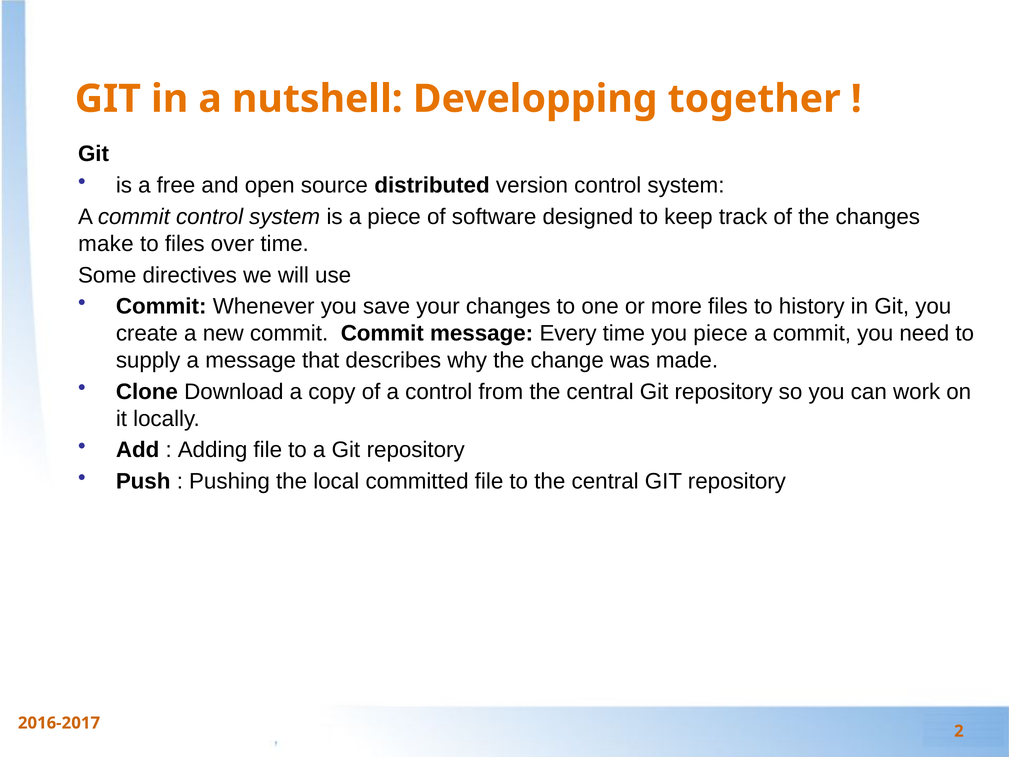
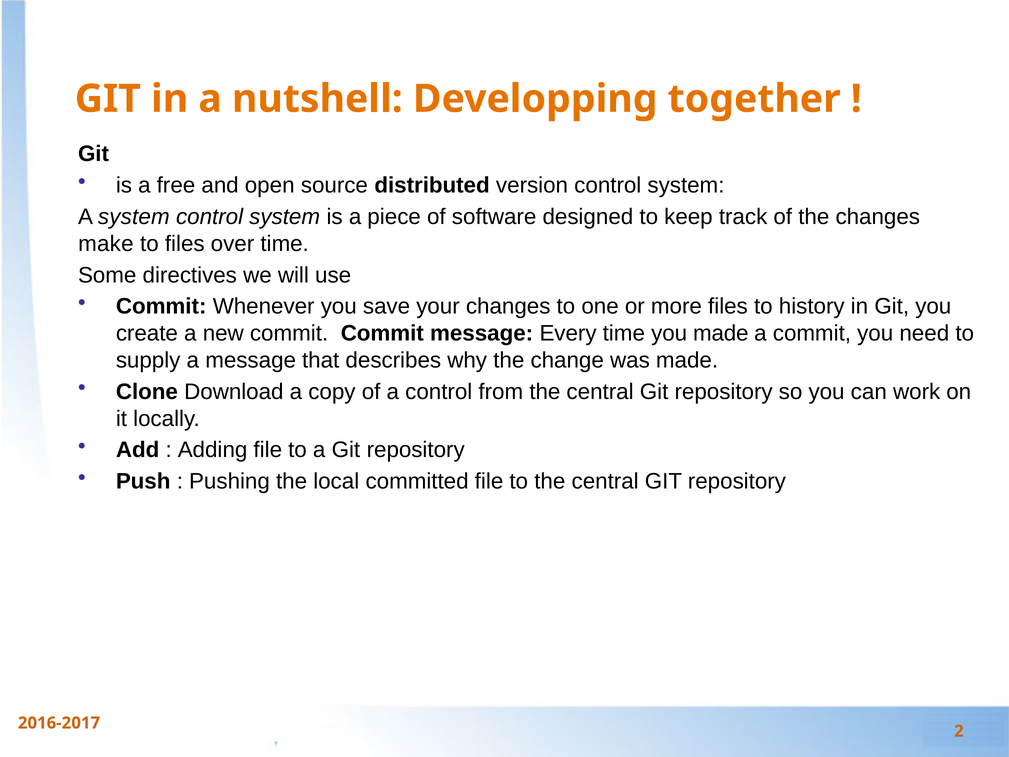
commit at (134, 217): commit -> system
you piece: piece -> made
